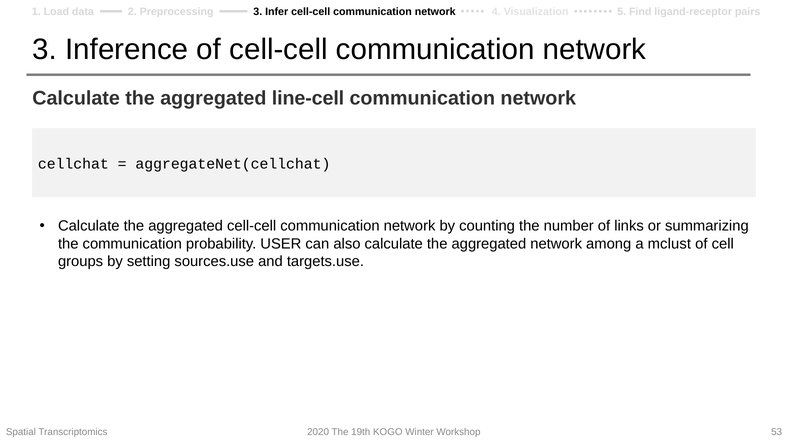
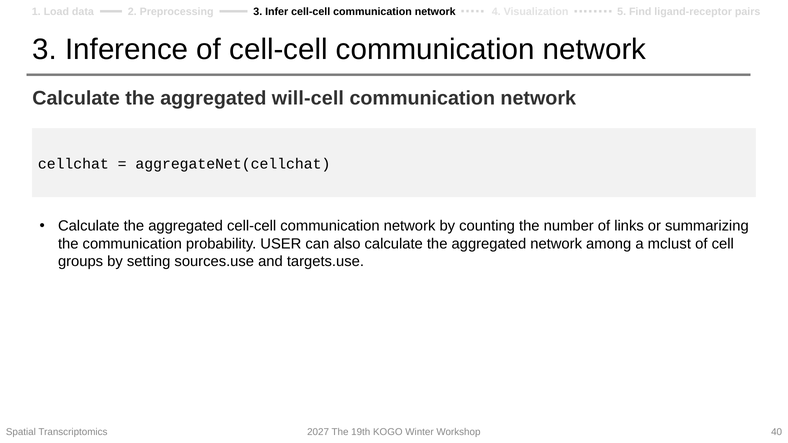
line-cell: line-cell -> will-cell
2020: 2020 -> 2027
53: 53 -> 40
